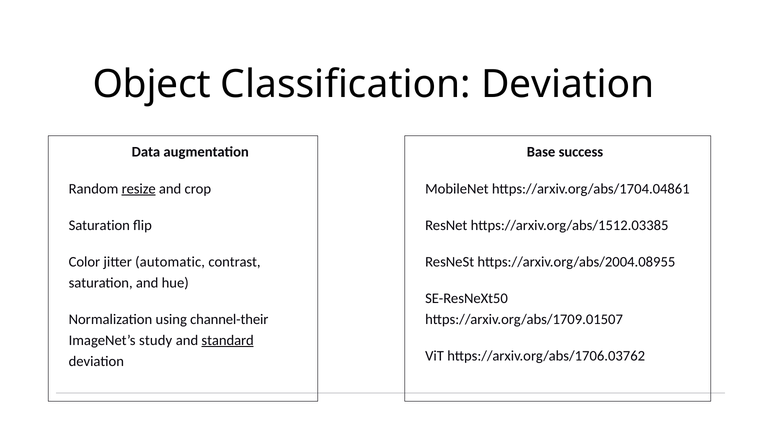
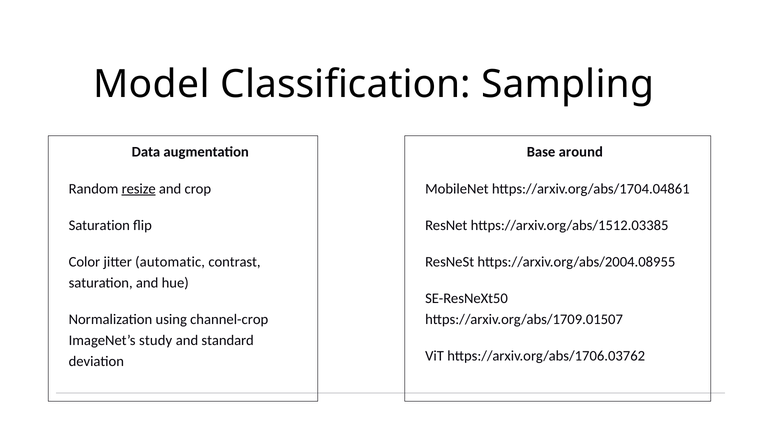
Object: Object -> Model
Classification Deviation: Deviation -> Sampling
success: success -> around
channel-their: channel-their -> channel-crop
standard underline: present -> none
